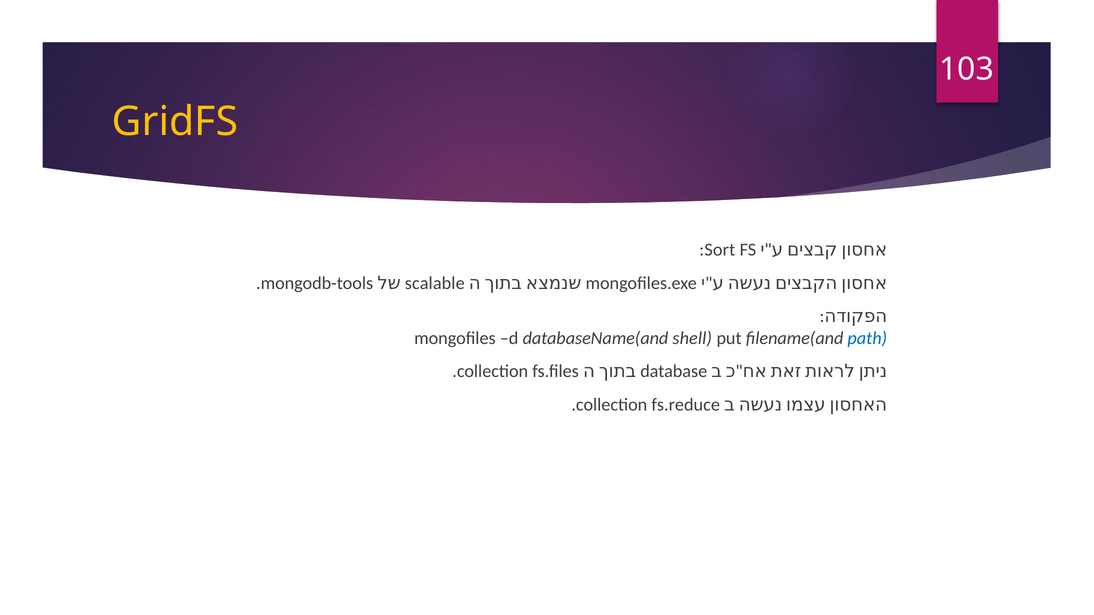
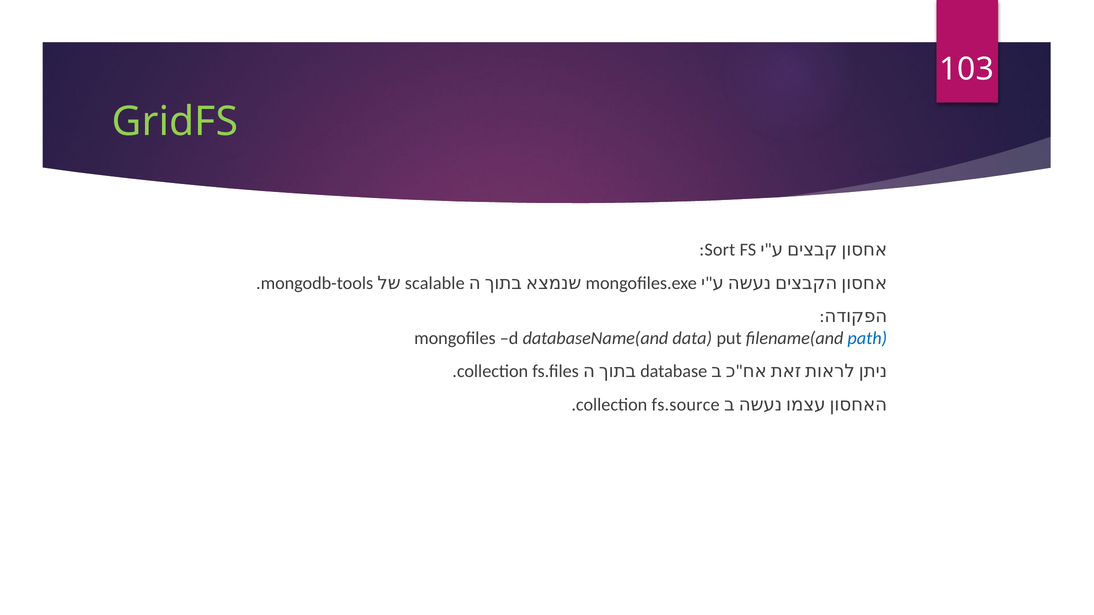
GridFS colour: yellow -> light green
shell: shell -> data
fs.reduce: fs.reduce -> fs.source
